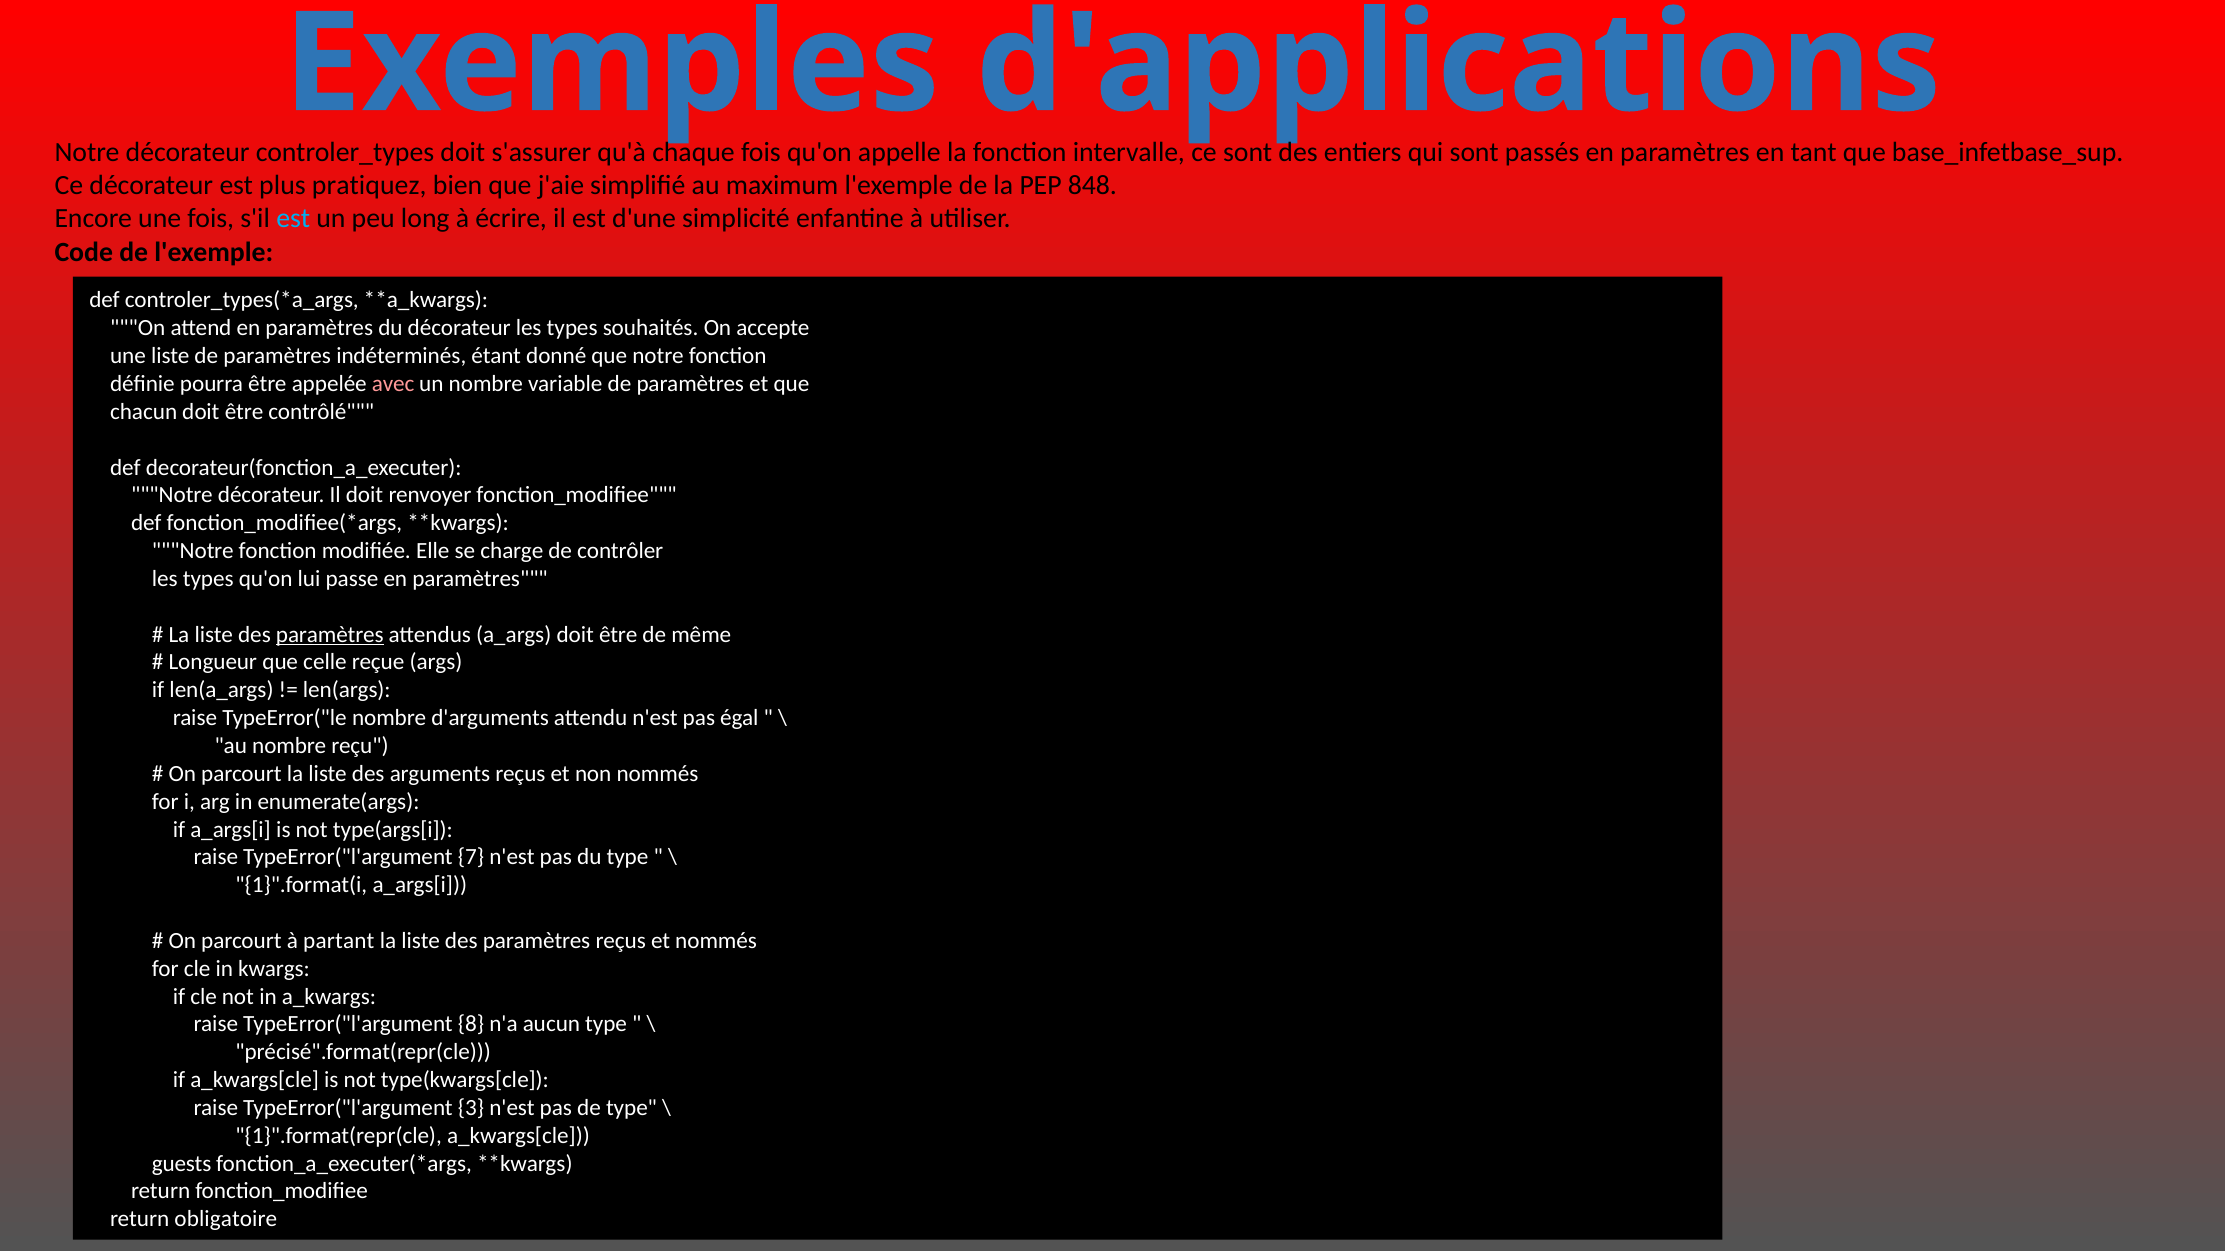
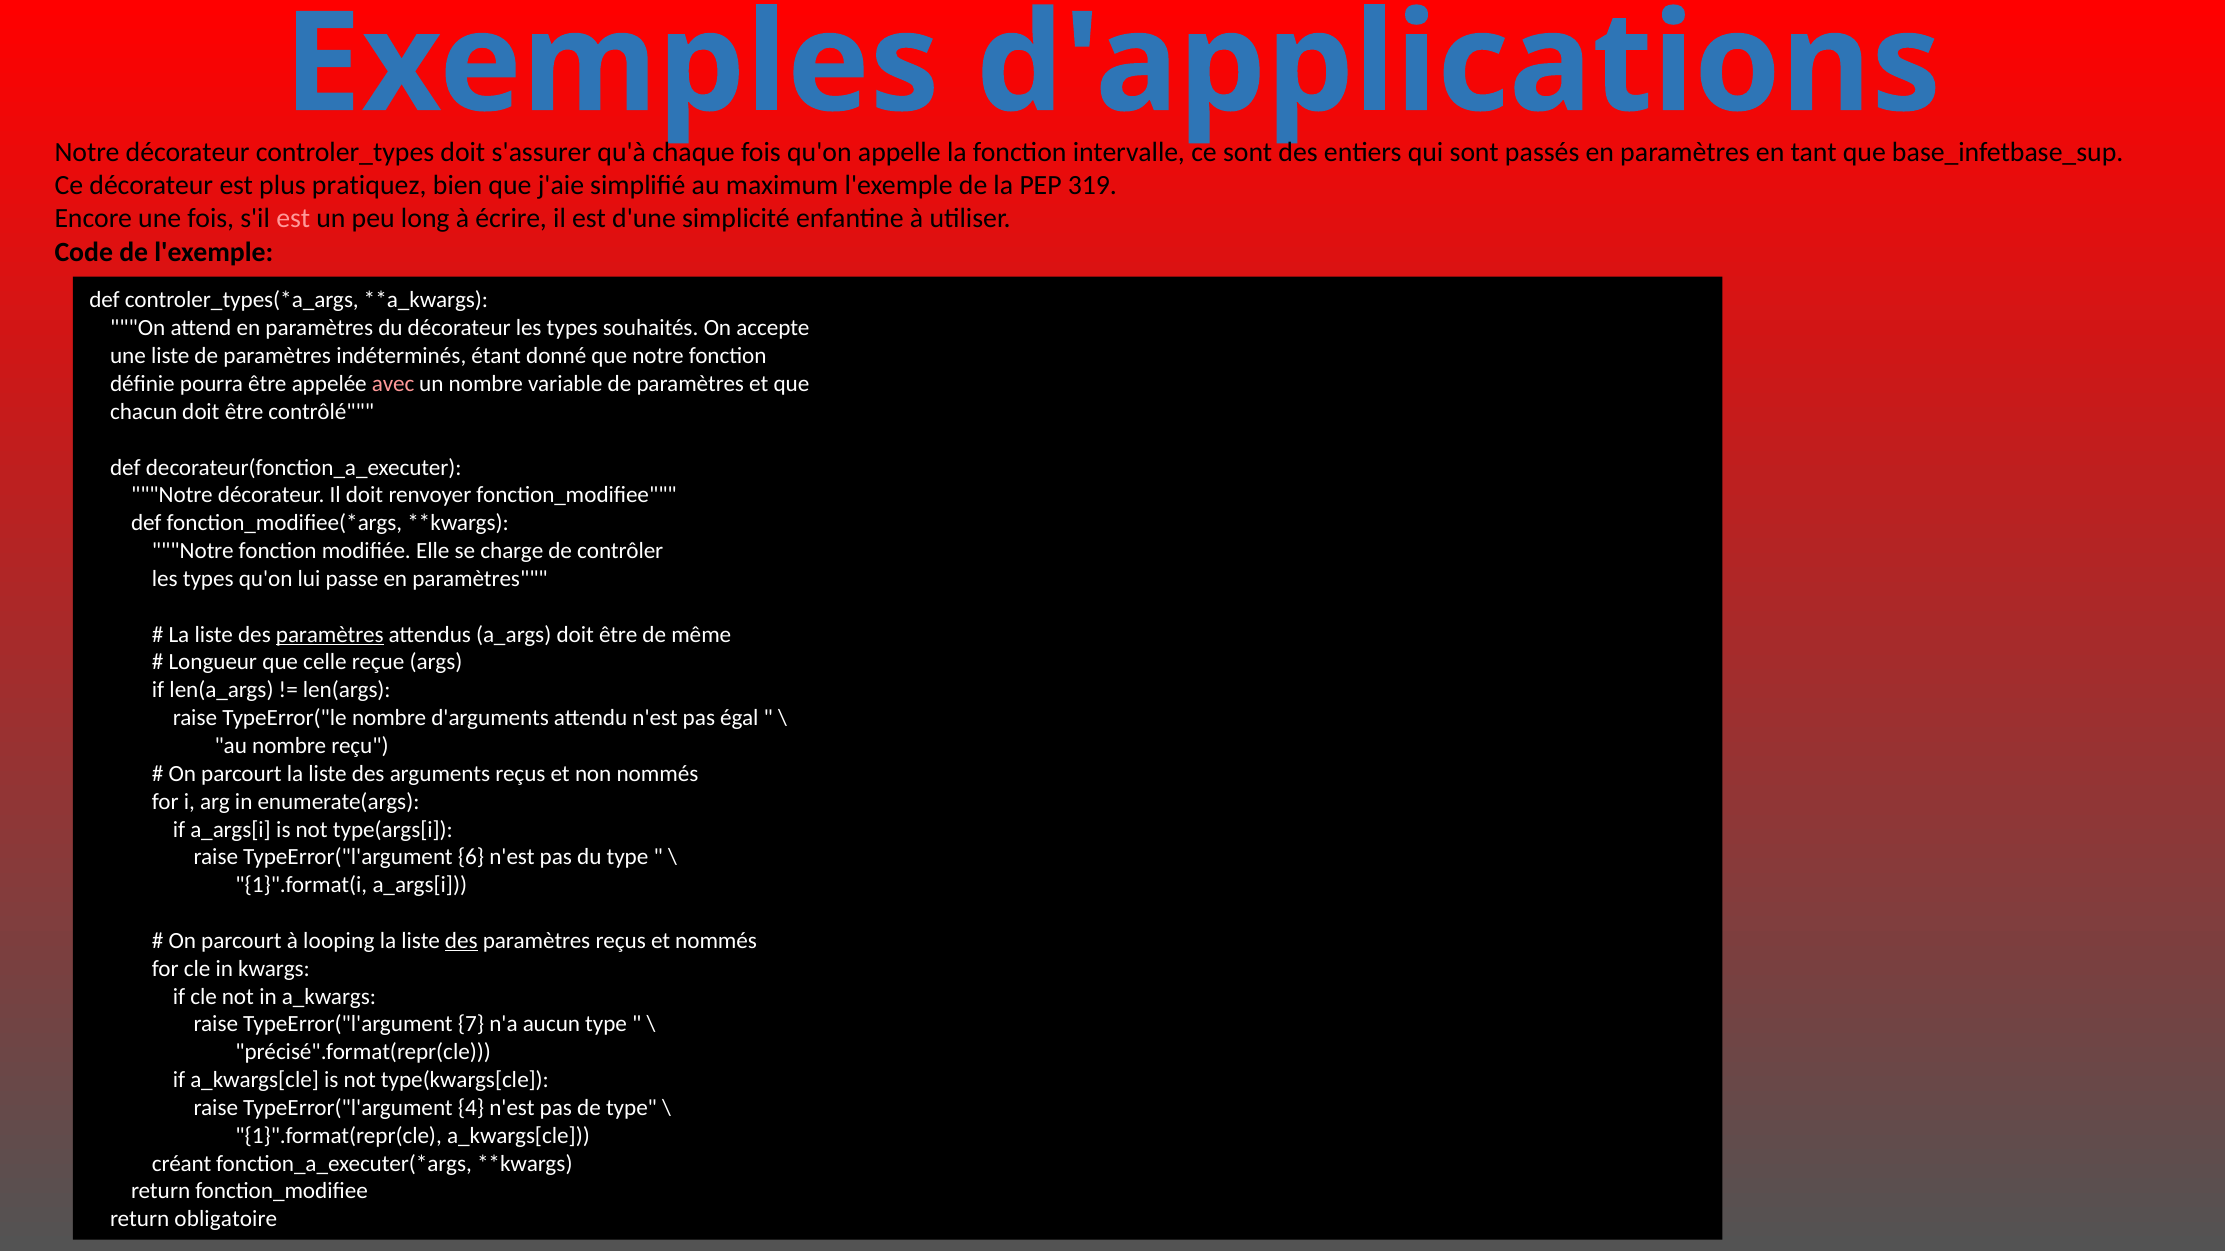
848: 848 -> 319
est at (293, 219) colour: light blue -> pink
7: 7 -> 6
partant: partant -> looping
des at (461, 941) underline: none -> present
8: 8 -> 7
3: 3 -> 4
guests: guests -> créant
